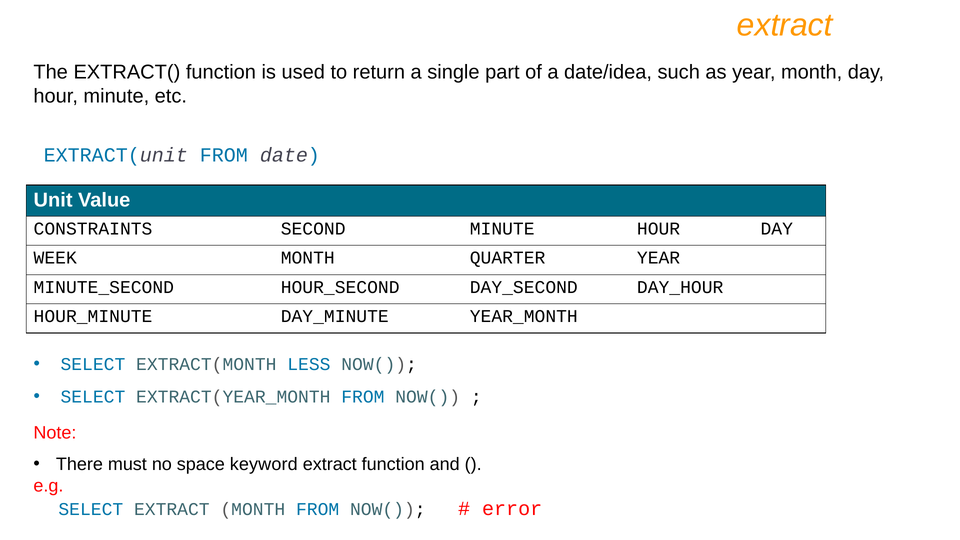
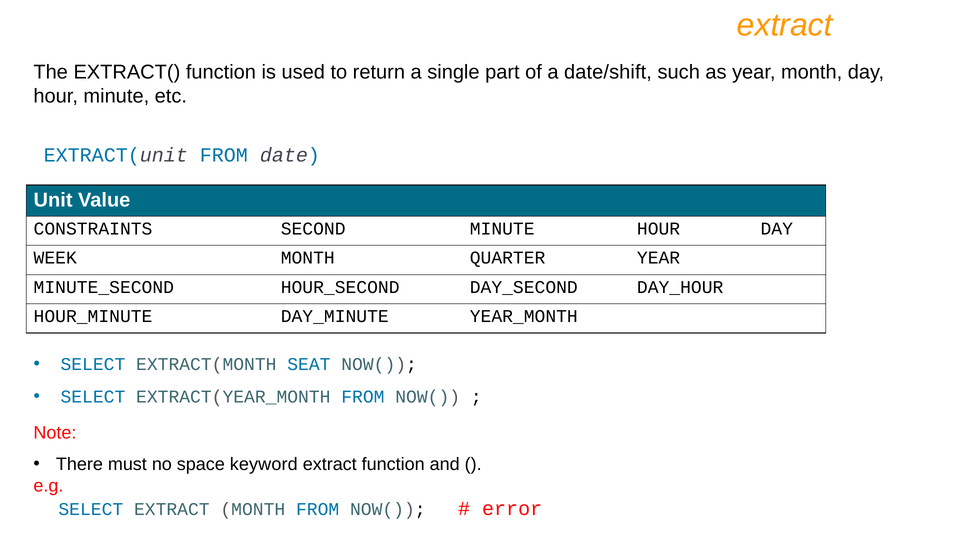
date/idea: date/idea -> date/shift
LESS: LESS -> SEAT
